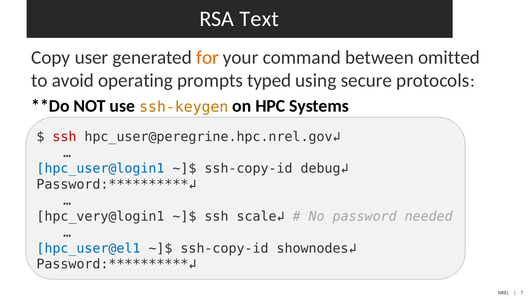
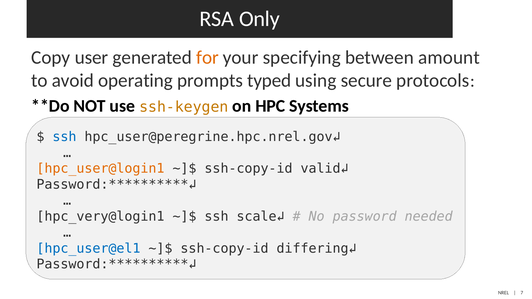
Text: Text -> Only
command: command -> specifying
omitted: omitted -> amount
ssh at (64, 137) colour: red -> blue
hpc_user@login1 colour: blue -> orange
debug↲: debug↲ -> valid↲
shownodes↲: shownodes↲ -> differing↲
